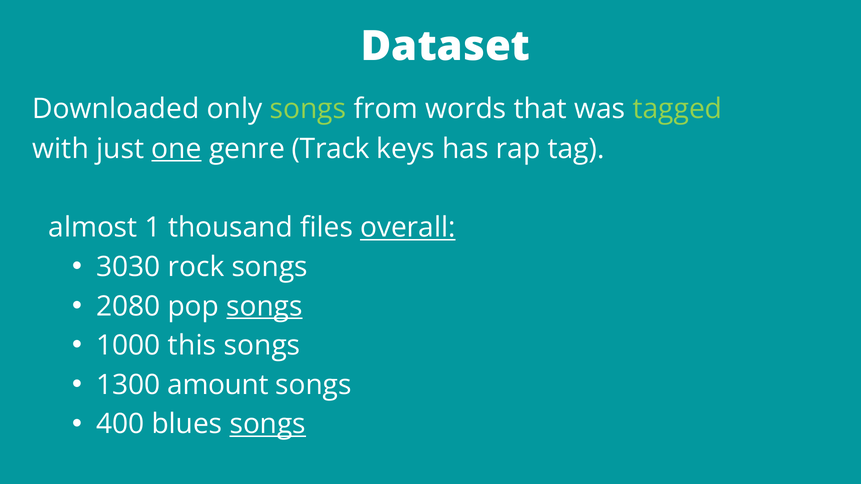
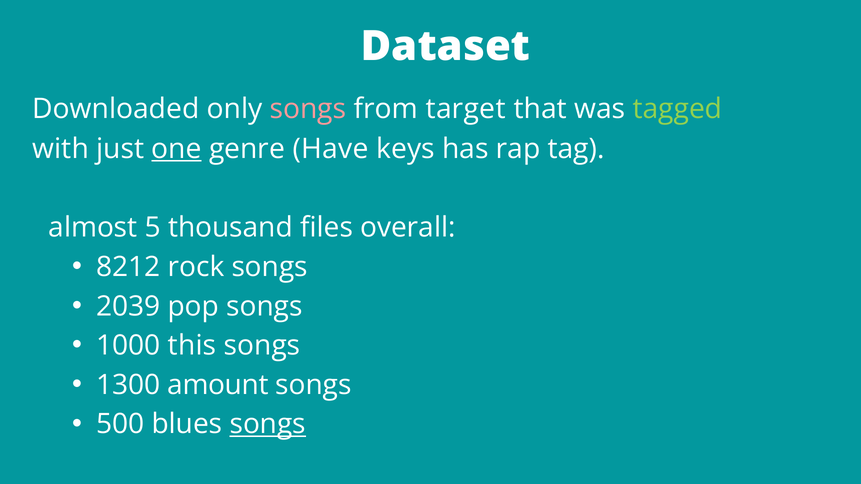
songs at (308, 109) colour: light green -> pink
words: words -> target
Track: Track -> Have
1: 1 -> 5
overall underline: present -> none
3030: 3030 -> 8212
2080: 2080 -> 2039
songs at (264, 306) underline: present -> none
400: 400 -> 500
